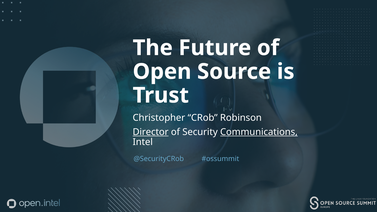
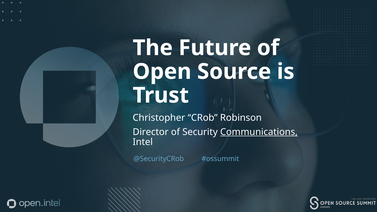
Director underline: present -> none
